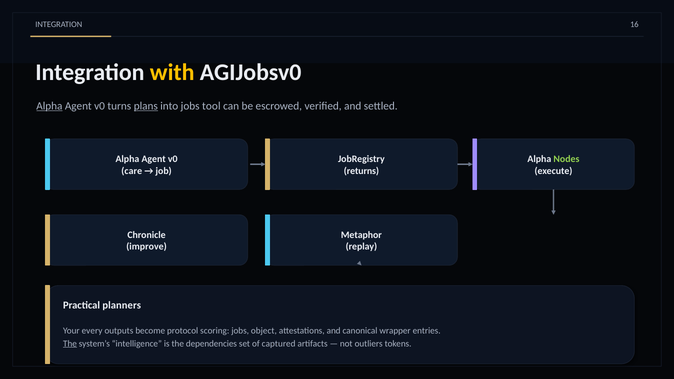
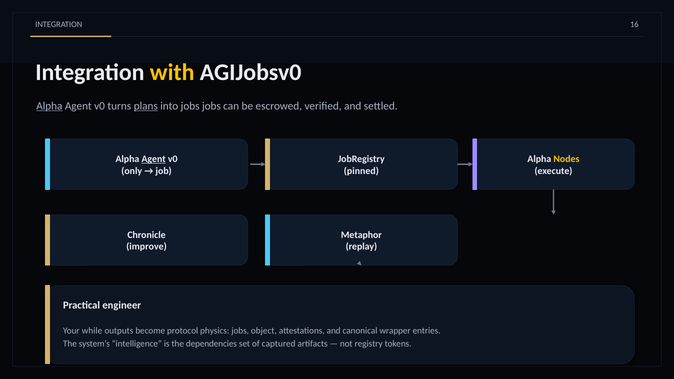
jobs tool: tool -> jobs
Agent at (154, 159) underline: none -> present
Nodes colour: light green -> yellow
care: care -> only
returns: returns -> pinned
planners: planners -> engineer
every: every -> while
scoring: scoring -> physics
The at (70, 344) underline: present -> none
outliers: outliers -> registry
